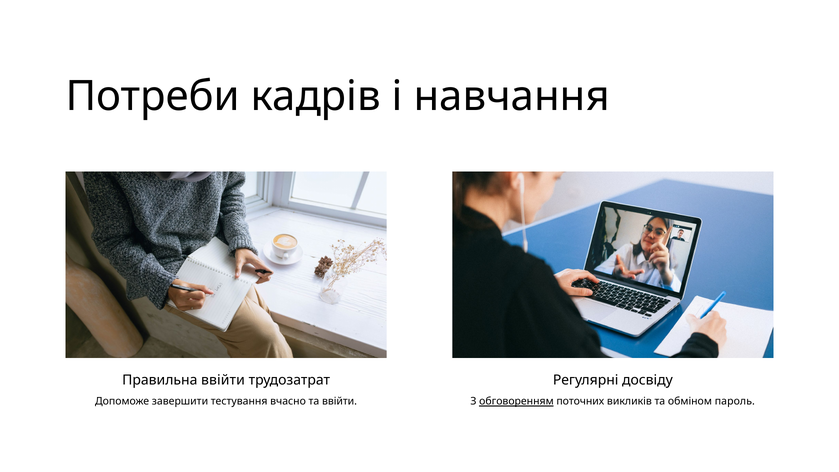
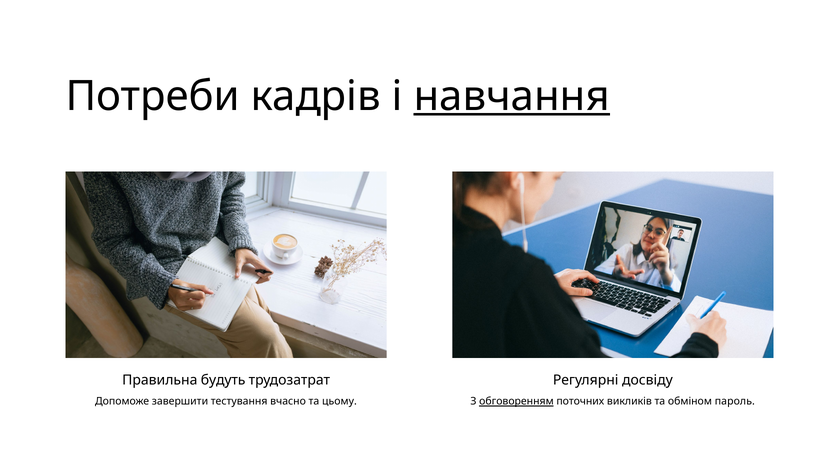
навчання underline: none -> present
Правильна ввійти: ввійти -> будуть
та ввійти: ввійти -> цьому
